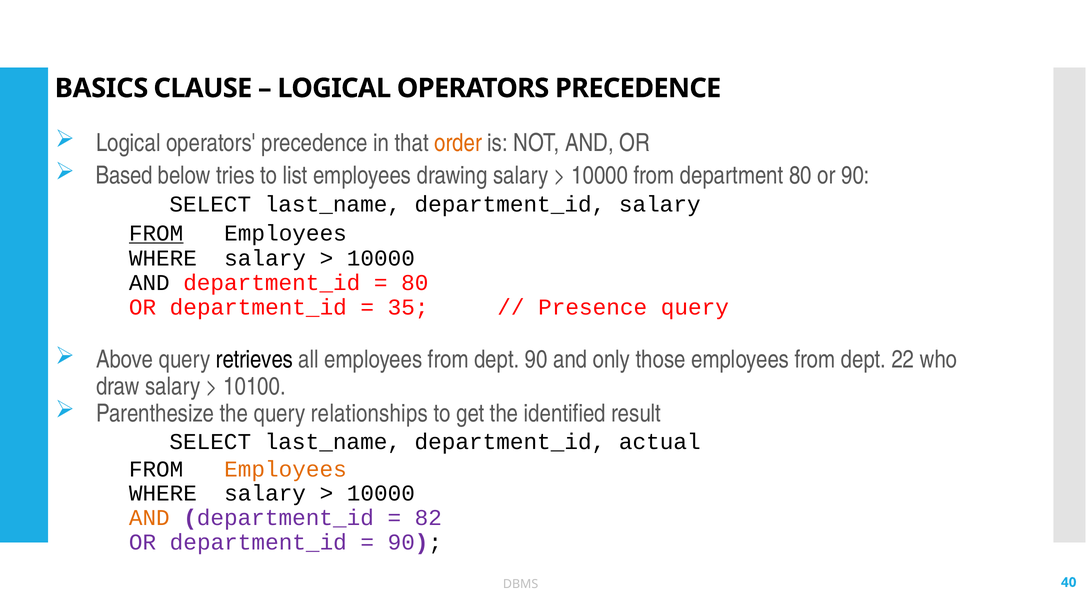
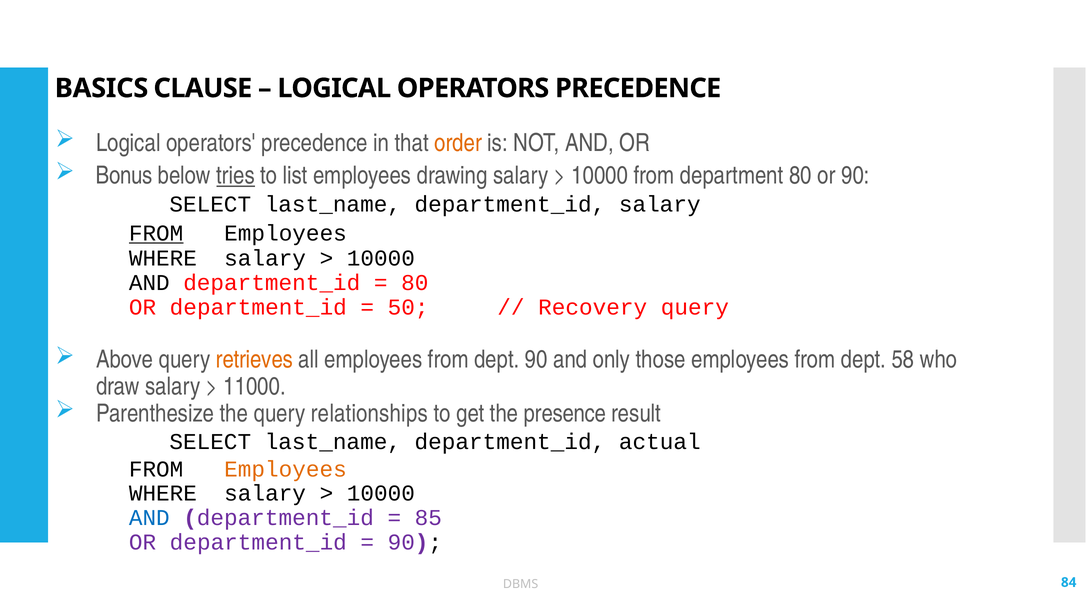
Based: Based -> Bonus
tries underline: none -> present
35: 35 -> 50
Presence: Presence -> Recovery
retrieves colour: black -> orange
22: 22 -> 58
10100: 10100 -> 11000
identified: identified -> presence
AND at (149, 518) colour: orange -> blue
82: 82 -> 85
40: 40 -> 84
